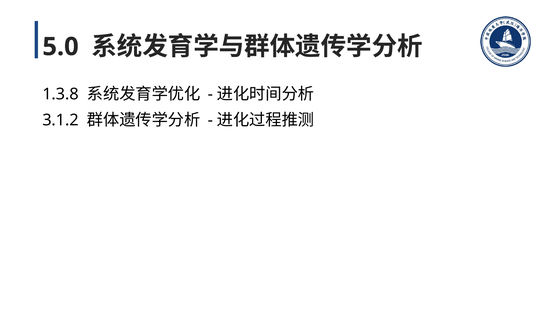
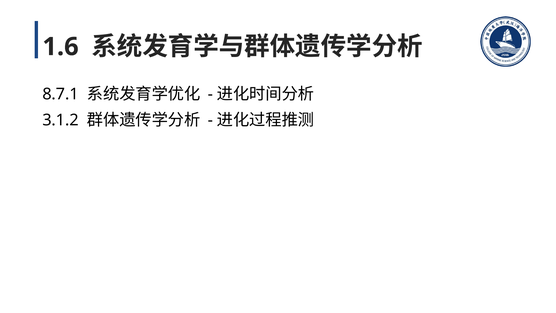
5.0: 5.0 -> 1.6
1.3.8: 1.3.8 -> 8.7.1
